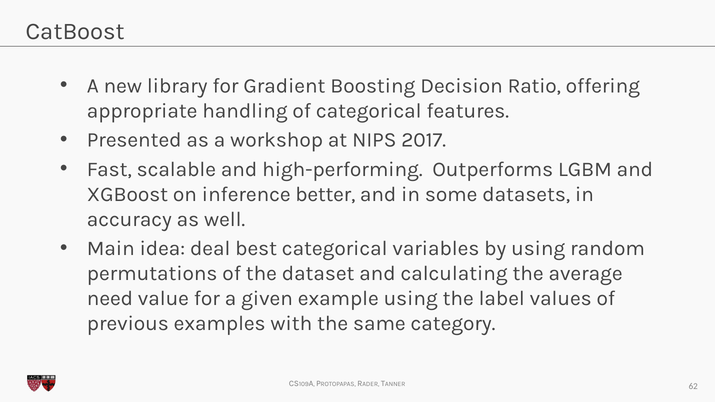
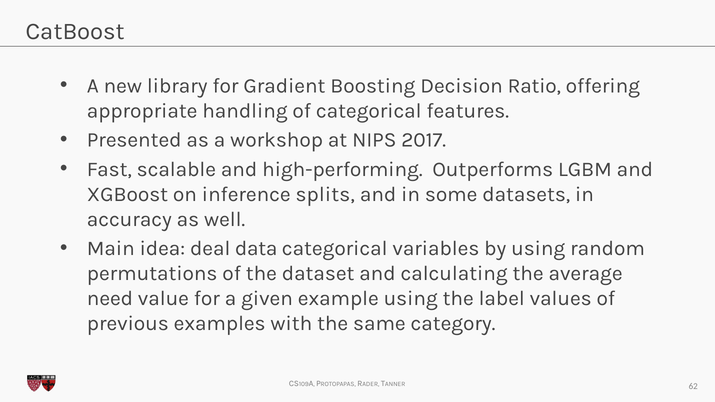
better: better -> splits
best: best -> data
